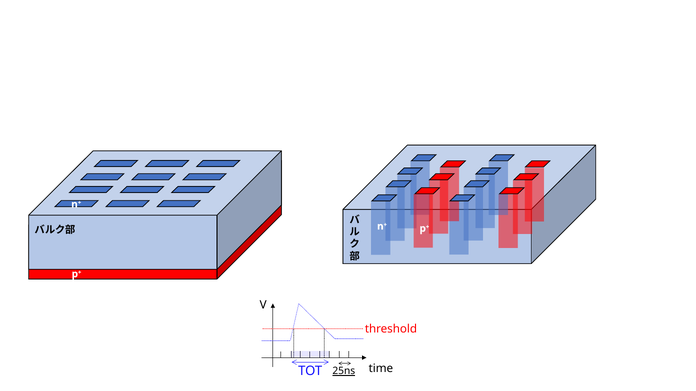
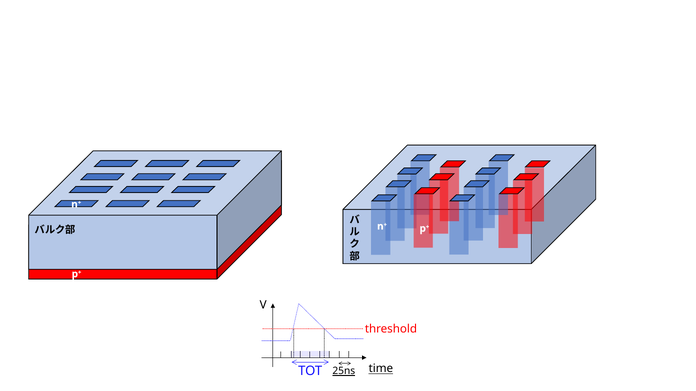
time underline: none -> present
